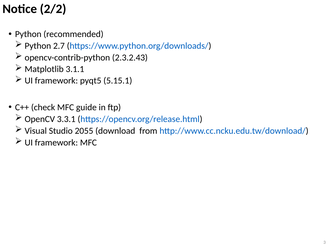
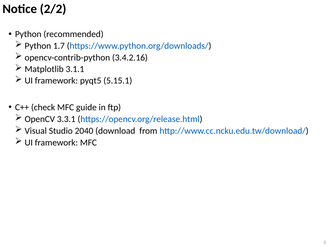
2.7: 2.7 -> 1.7
2.3.2.43: 2.3.2.43 -> 3.4.2.16
2055: 2055 -> 2040
